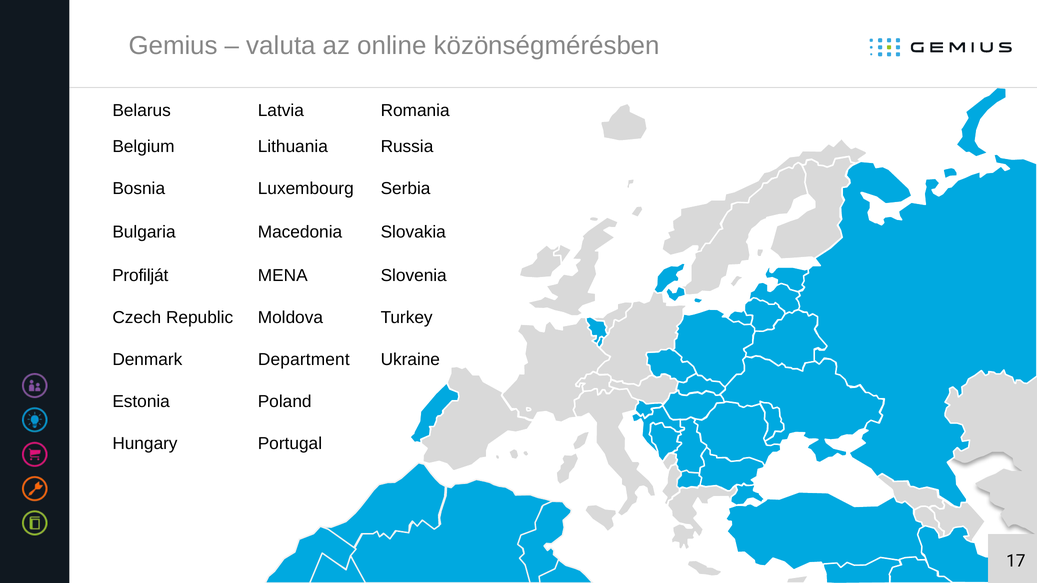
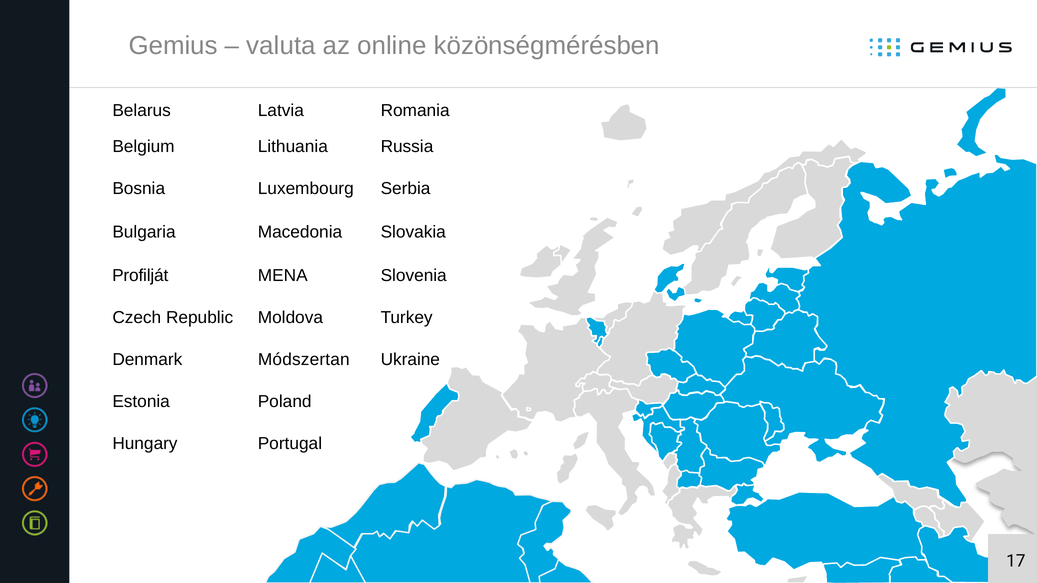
Department: Department -> Módszertan
